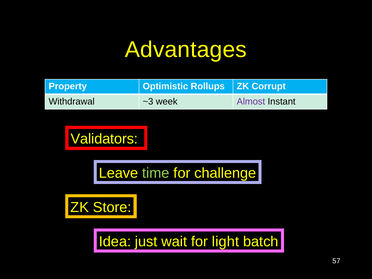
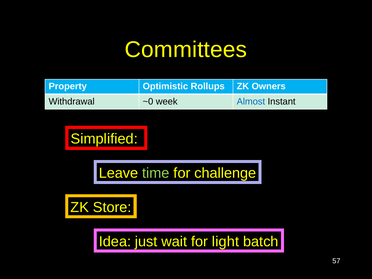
Advantages: Advantages -> Committees
Corrupt: Corrupt -> Owners
~3: ~3 -> ~0
Almost colour: purple -> blue
Validators: Validators -> Simplified
